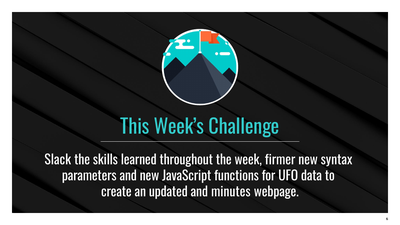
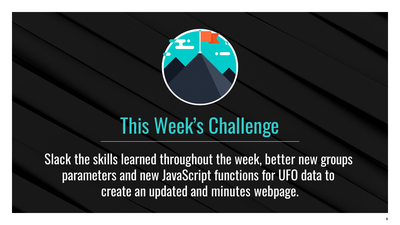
firmer: firmer -> better
syntax: syntax -> groups
